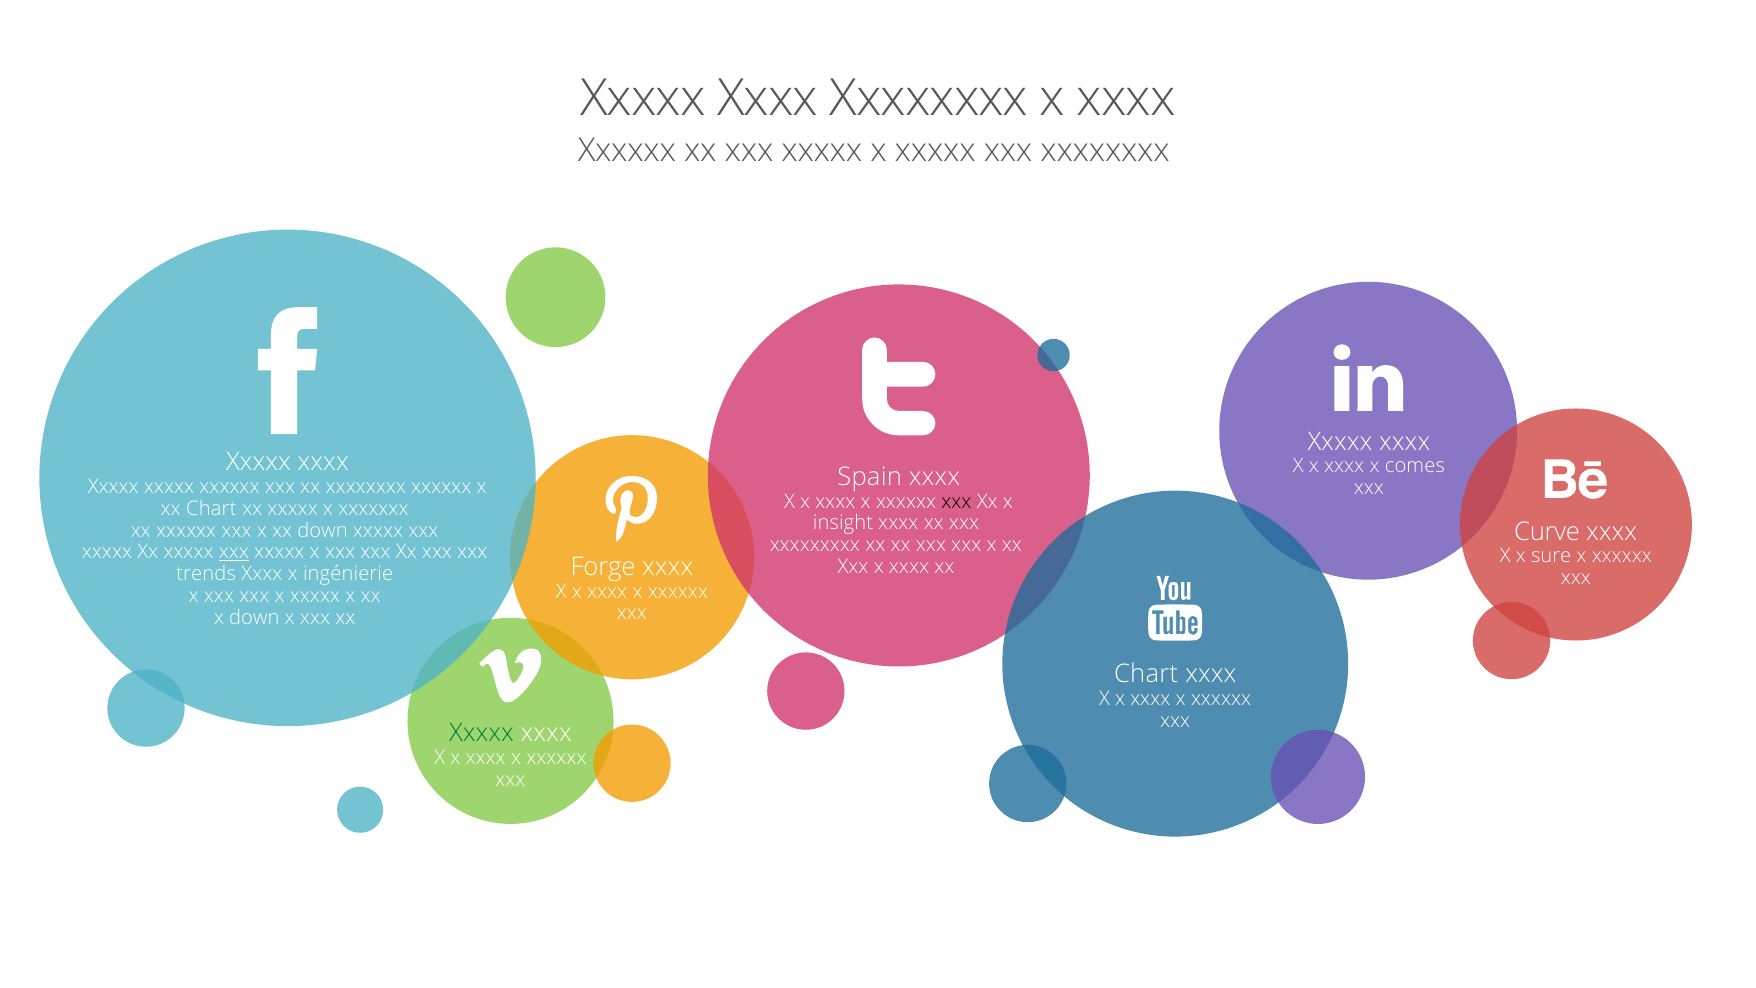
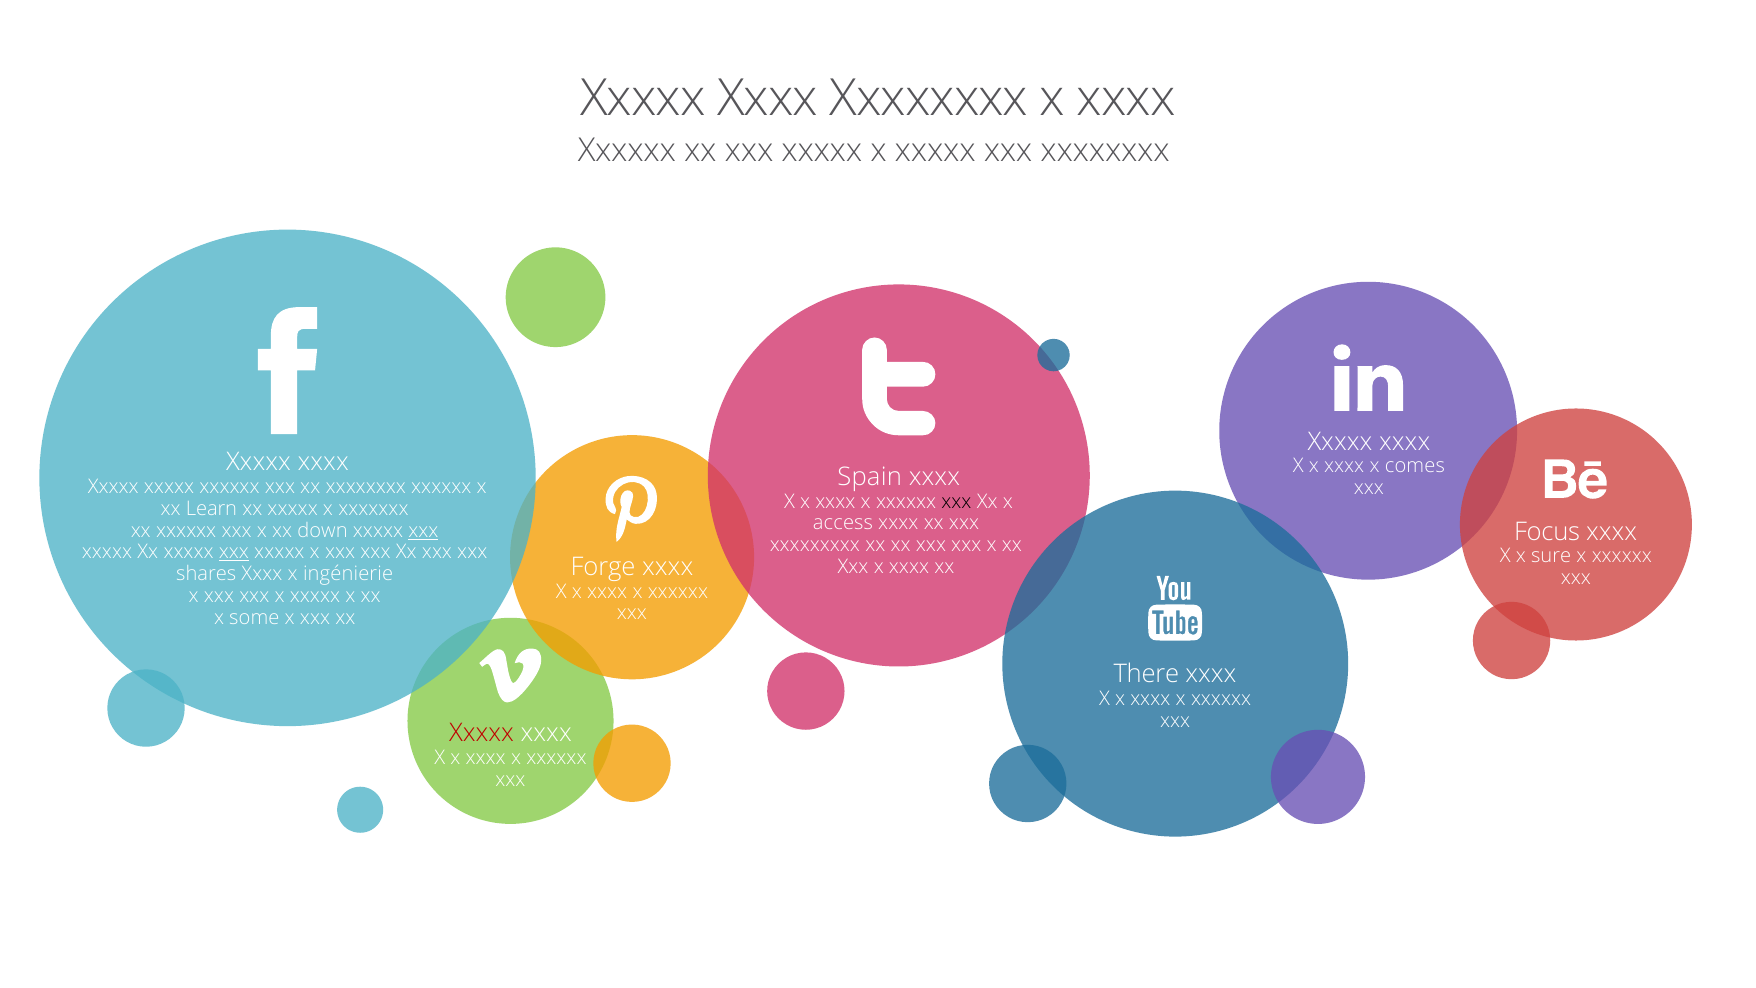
xx Chart: Chart -> Learn
insight: insight -> access
Curve: Curve -> Focus
xxx at (423, 530) underline: none -> present
trends: trends -> shares
x down: down -> some
Chart at (1146, 674): Chart -> There
Xxxxx at (482, 733) colour: green -> red
